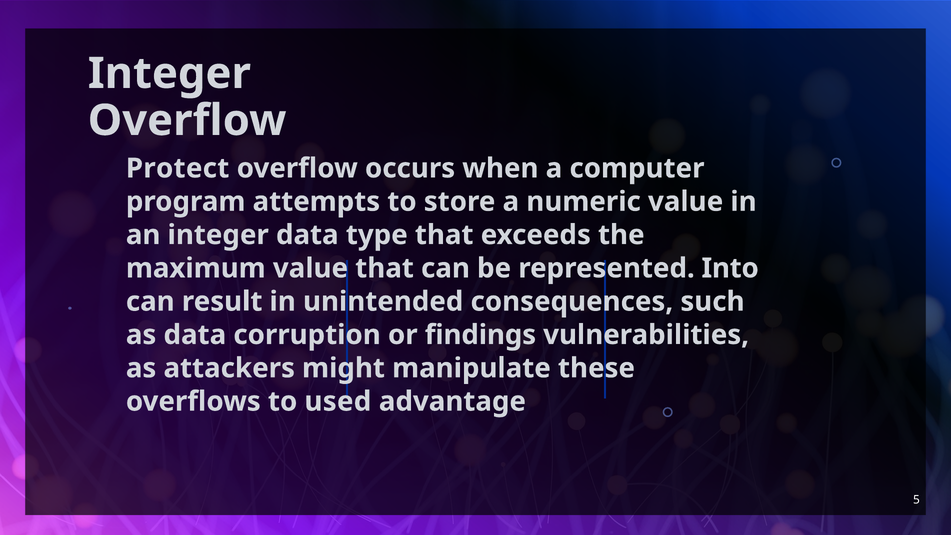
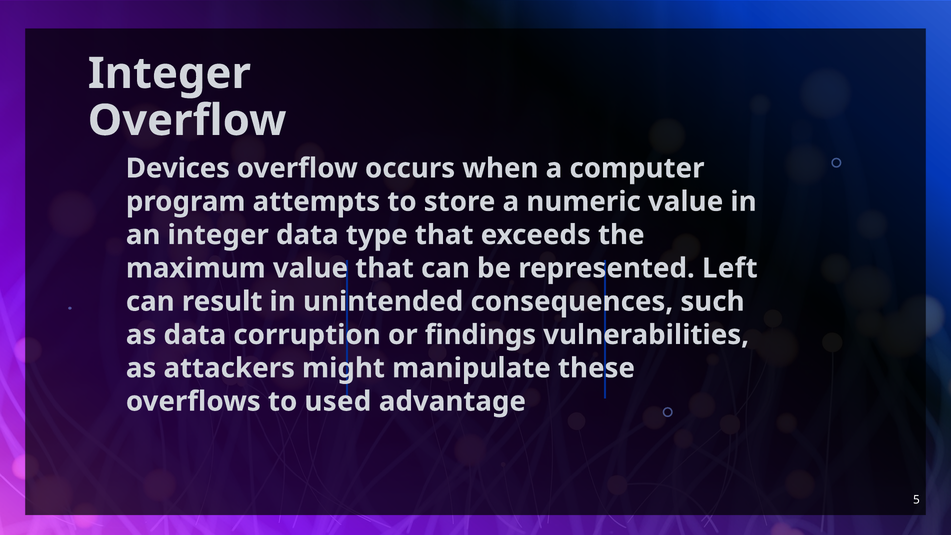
Protect: Protect -> Devices
Into: Into -> Left
